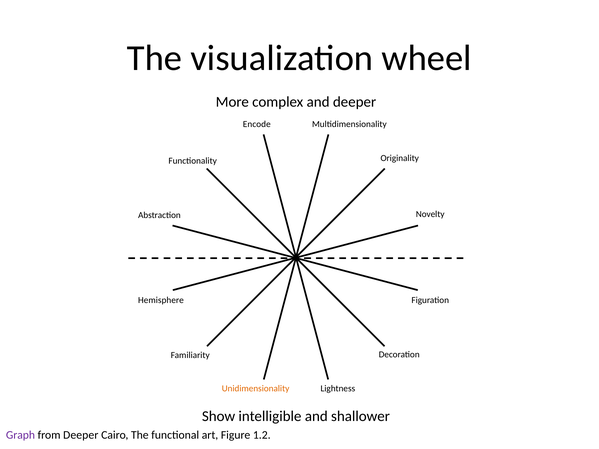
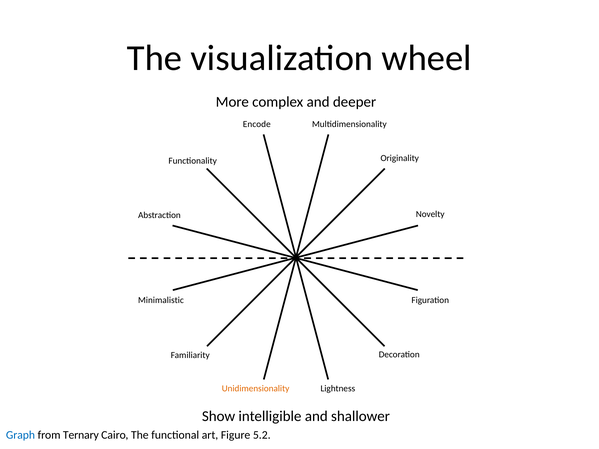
Hemisphere: Hemisphere -> Minimalistic
Graph colour: purple -> blue
from Deeper: Deeper -> Ternary
1.2: 1.2 -> 5.2
